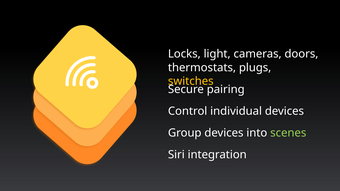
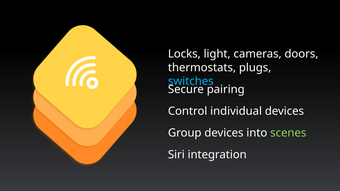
switches colour: yellow -> light blue
